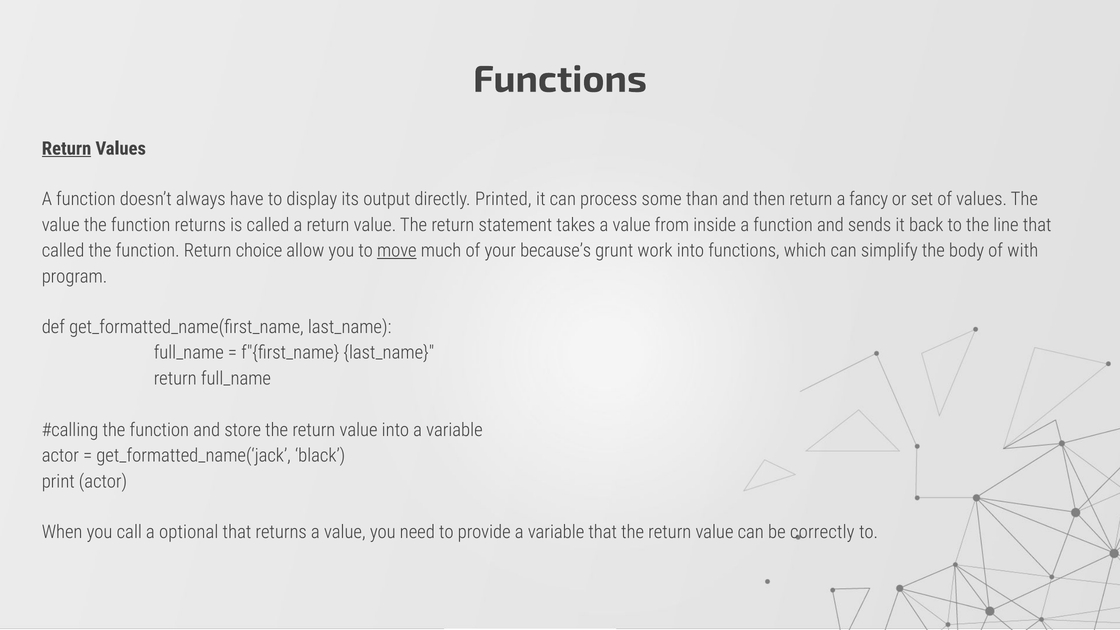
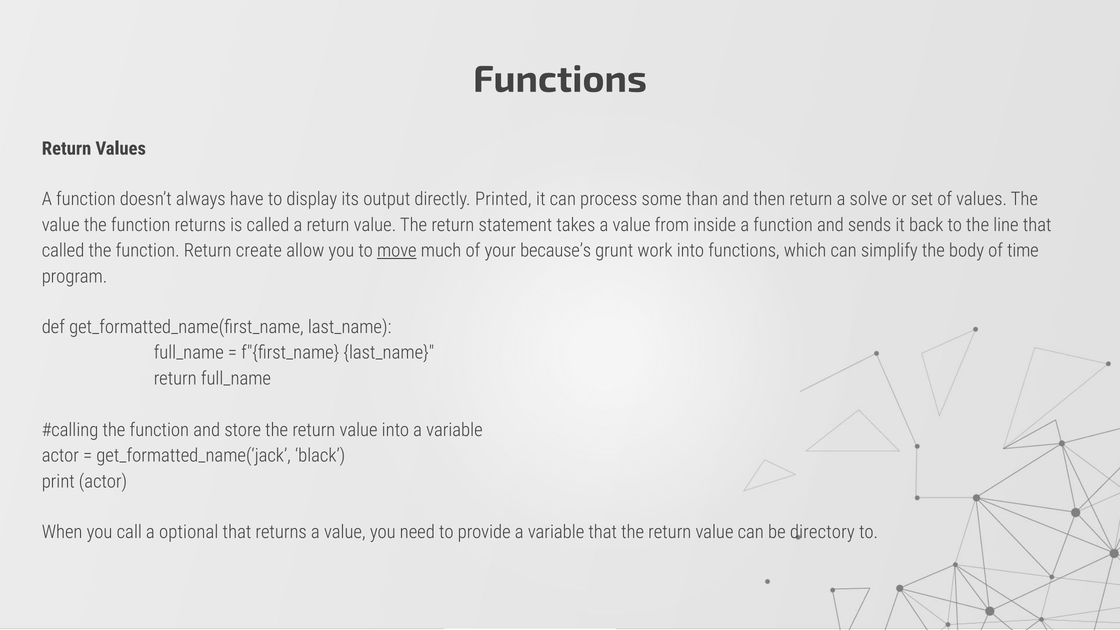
Return at (66, 149) underline: present -> none
fancy: fancy -> solve
choice: choice -> create
with: with -> time
correctly: correctly -> directory
